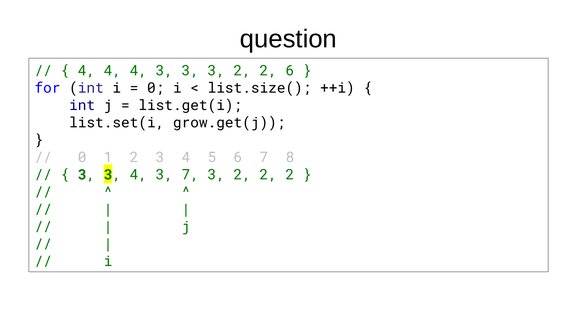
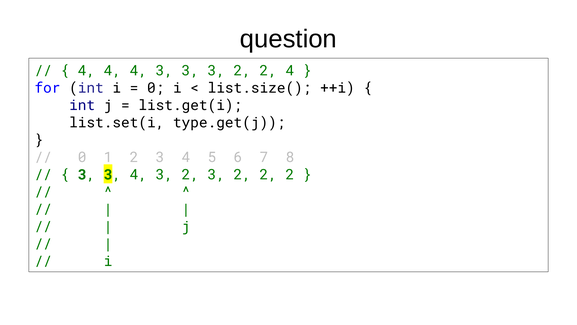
2 6: 6 -> 4
grow.get(j: grow.get(j -> type.get(j
4 3 7: 7 -> 2
